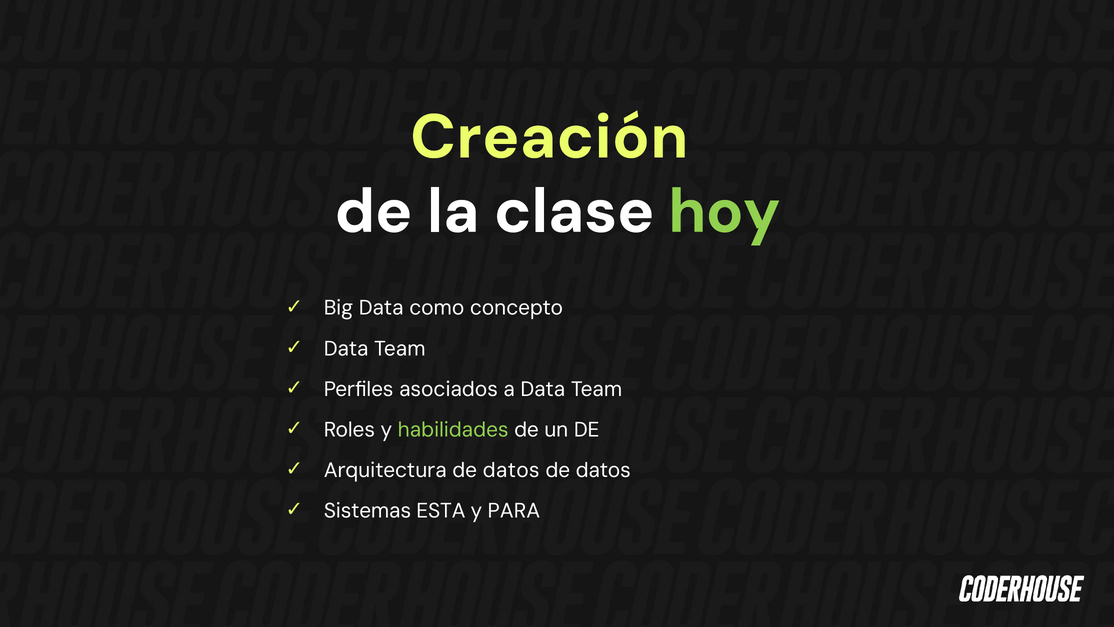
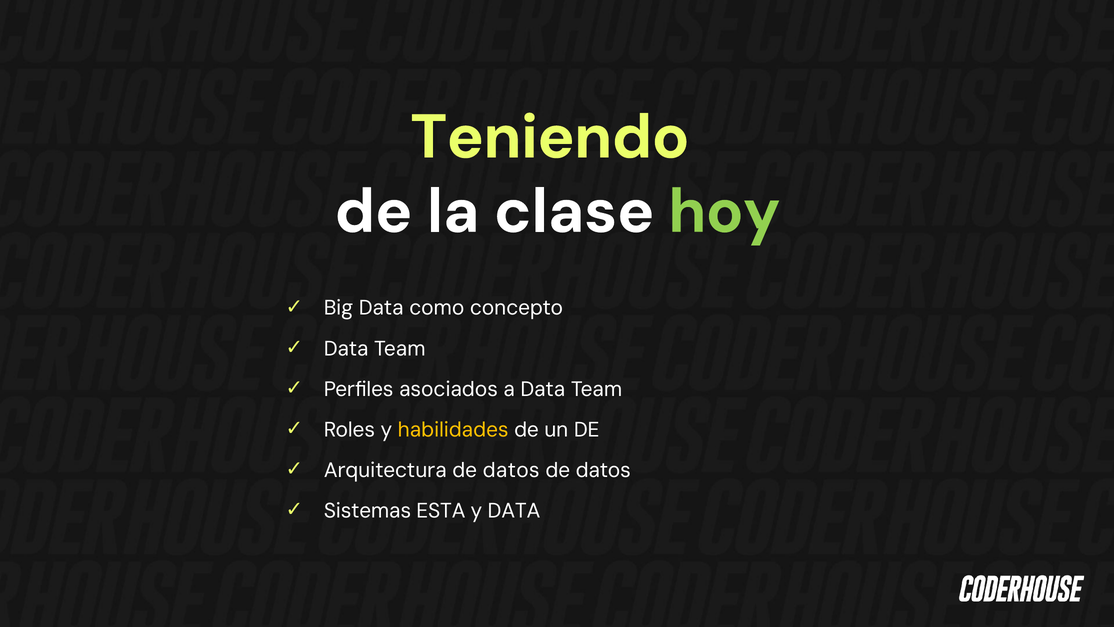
Creación: Creación -> Teniendo
habilidades colour: light green -> yellow
y PARA: PARA -> DATA
